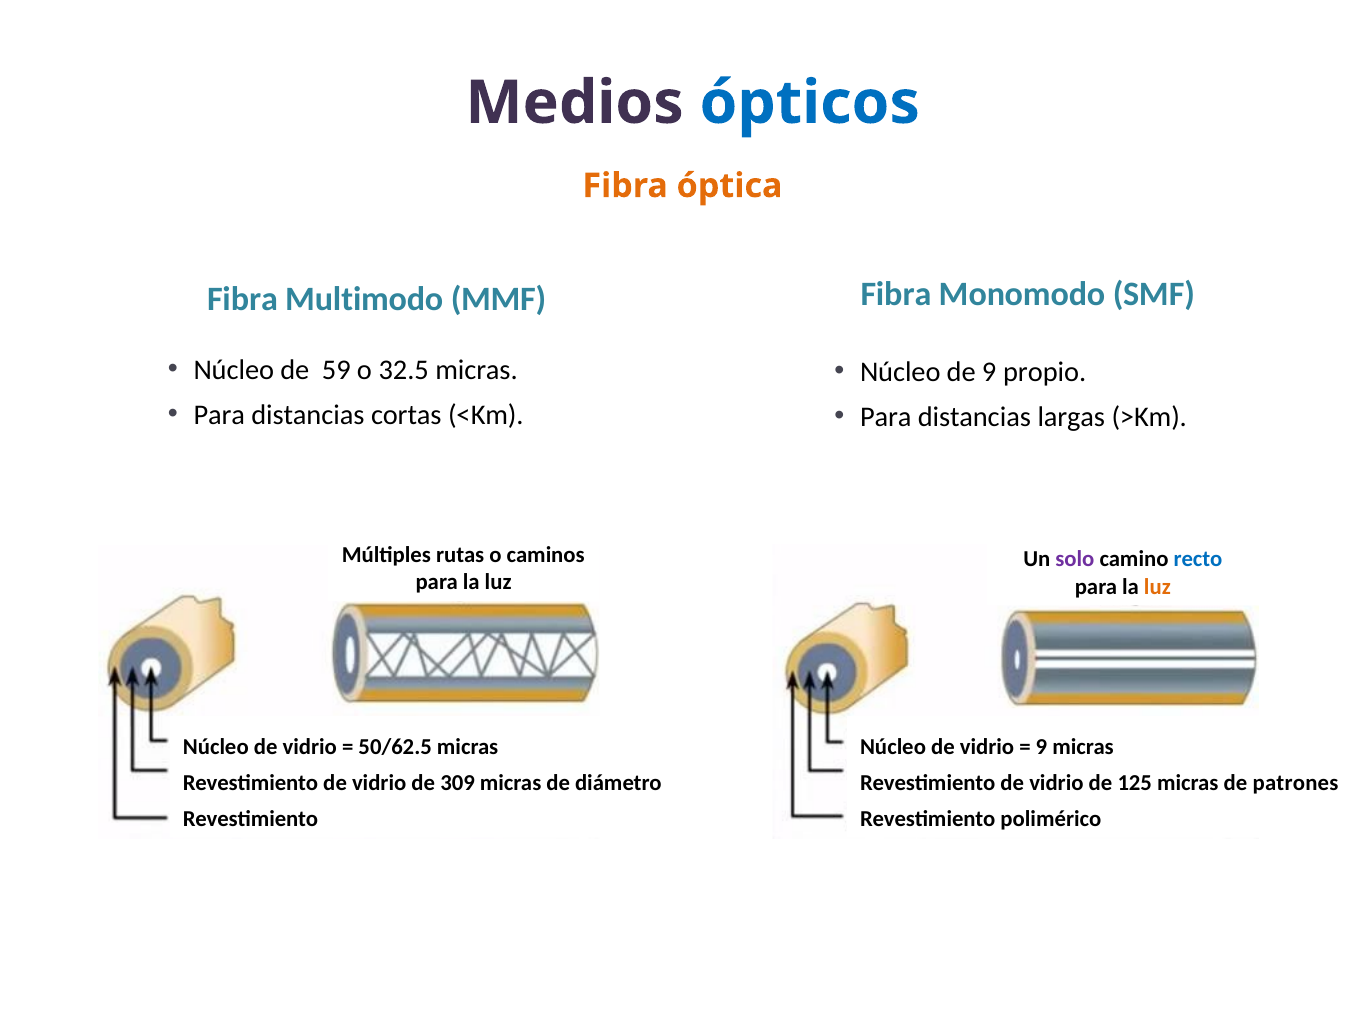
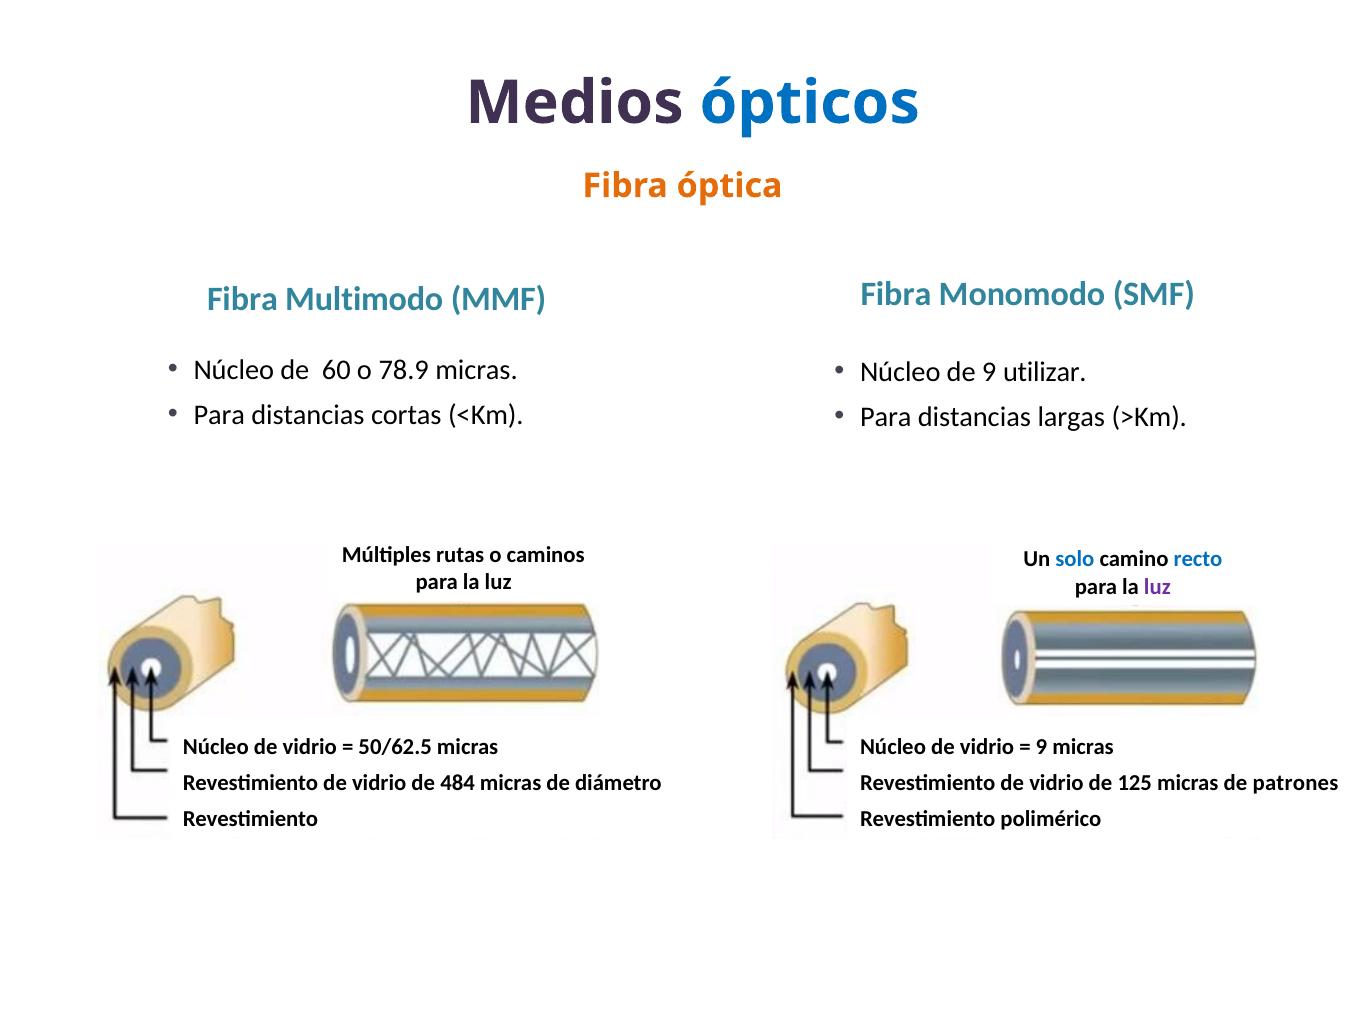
59: 59 -> 60
32.5: 32.5 -> 78.9
propio: propio -> utilizar
solo colour: purple -> blue
luz at (1157, 586) colour: orange -> purple
309: 309 -> 484
